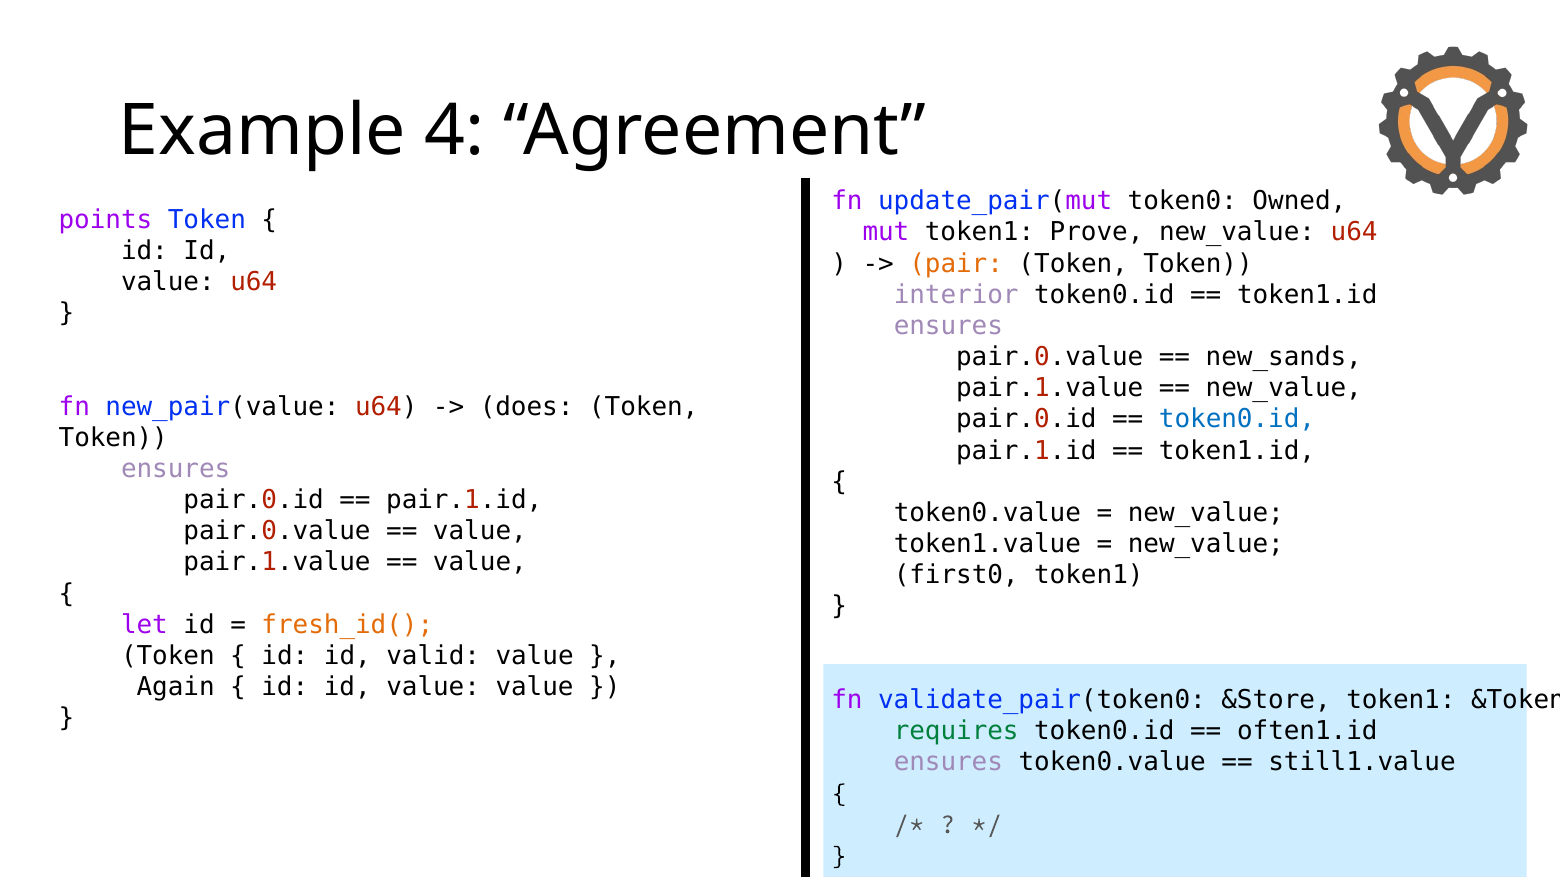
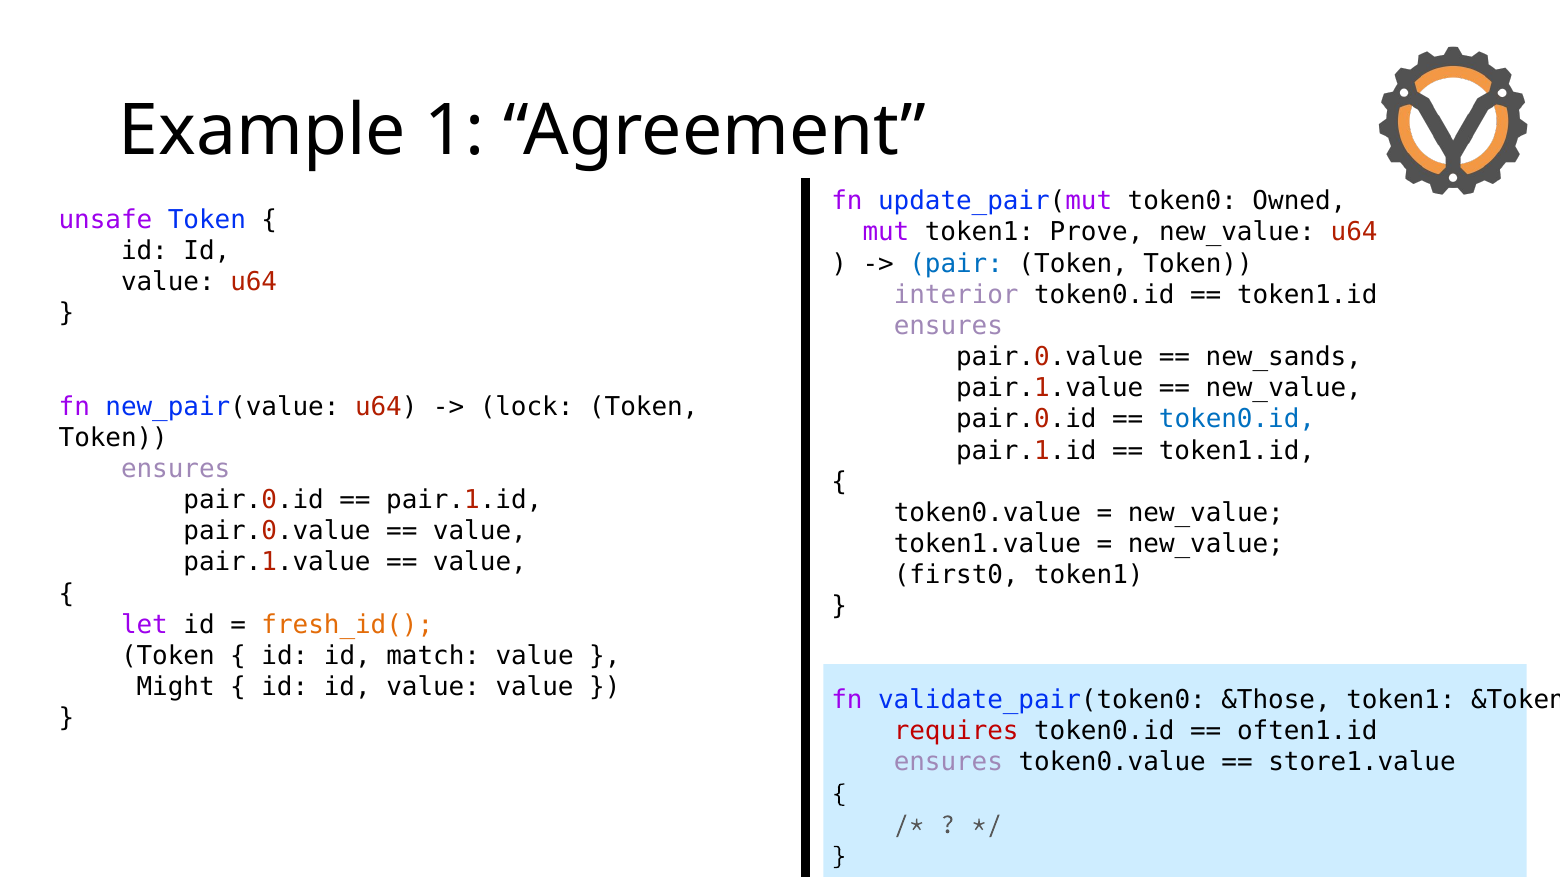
4: 4 -> 1
points: points -> unsafe
pair colour: orange -> blue
does: does -> lock
valid: valid -> match
Again: Again -> Might
&Store: &Store -> &Those
requires colour: green -> red
still1.value: still1.value -> store1.value
